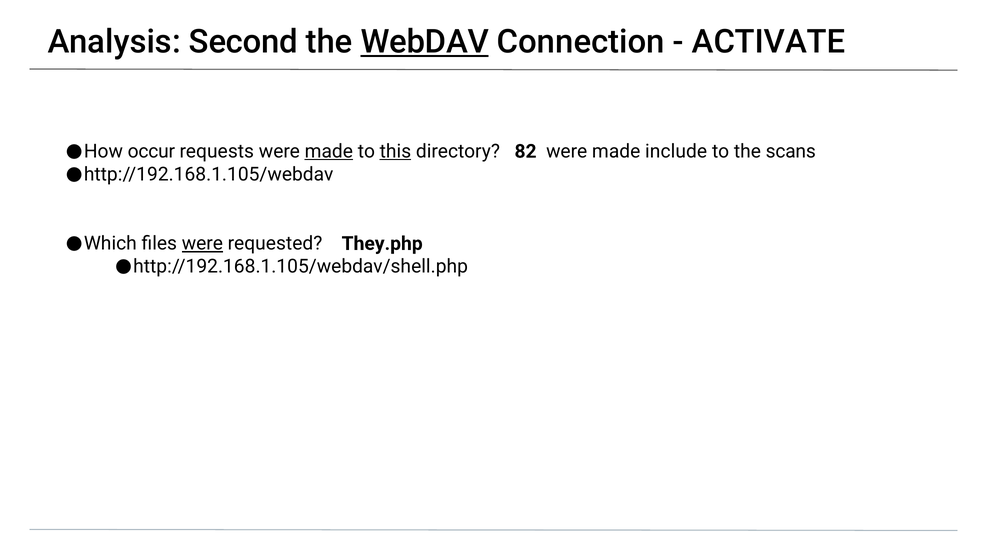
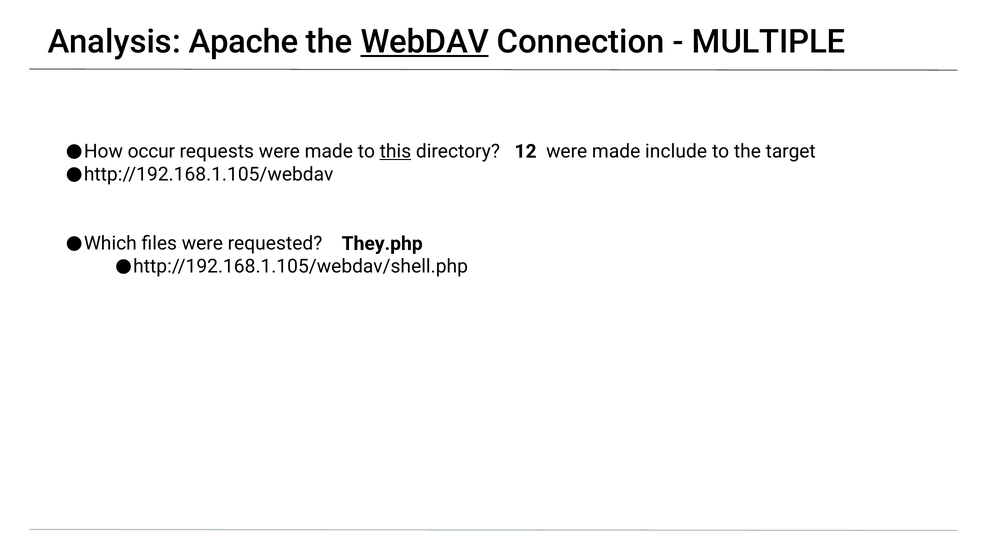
Second: Second -> Apache
ACTIVATE: ACTIVATE -> MULTIPLE
made at (329, 151) underline: present -> none
82: 82 -> 12
scans: scans -> target
were at (202, 244) underline: present -> none
